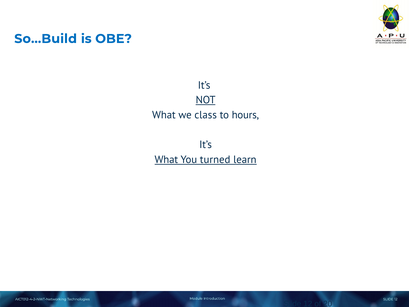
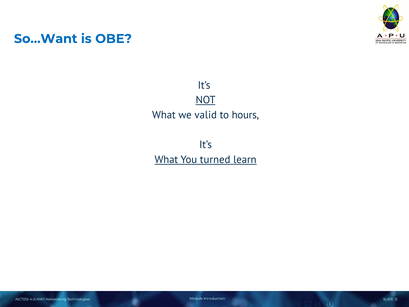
So…Build: So…Build -> So…Want
class: class -> valid
